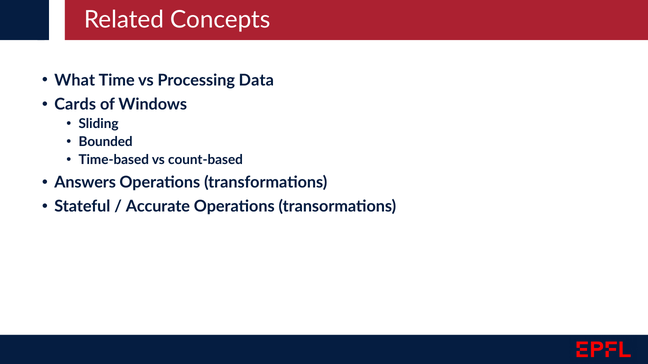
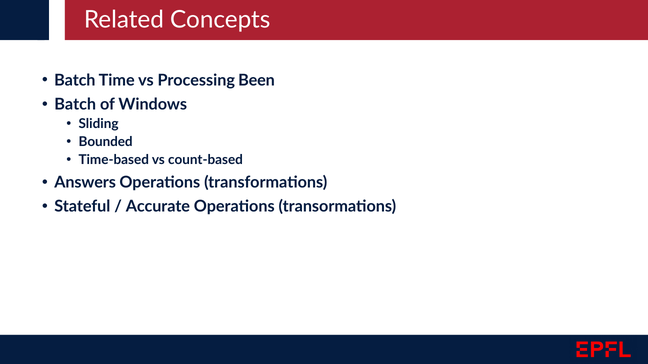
What at (75, 80): What -> Batch
Data: Data -> Been
Cards at (75, 105): Cards -> Batch
